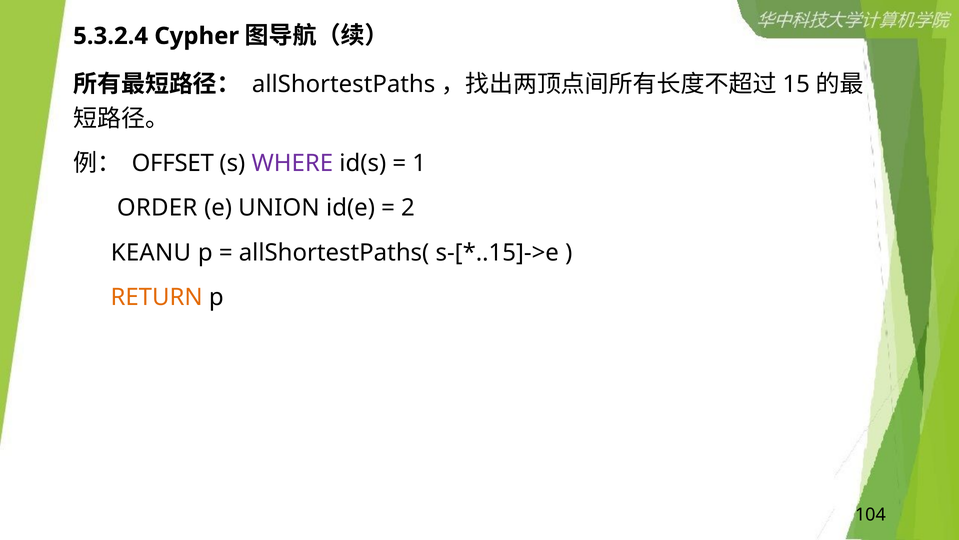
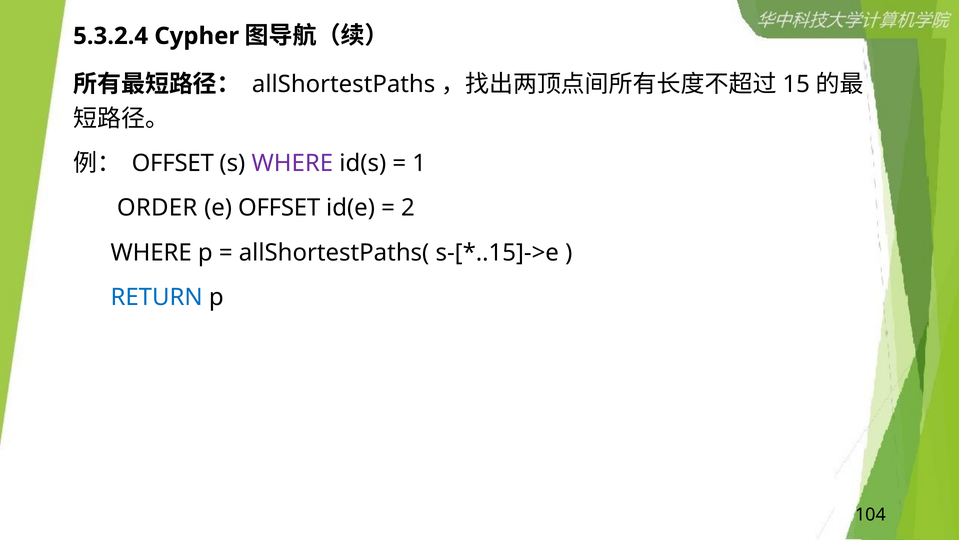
e UNION: UNION -> OFFSET
KEANU at (151, 252): KEANU -> WHERE
RETURN colour: orange -> blue
